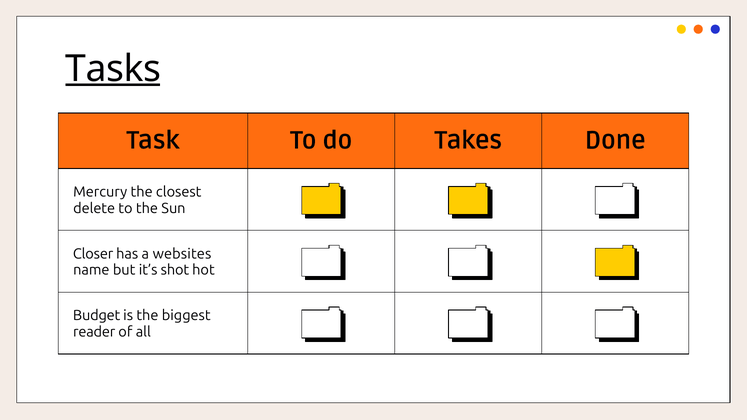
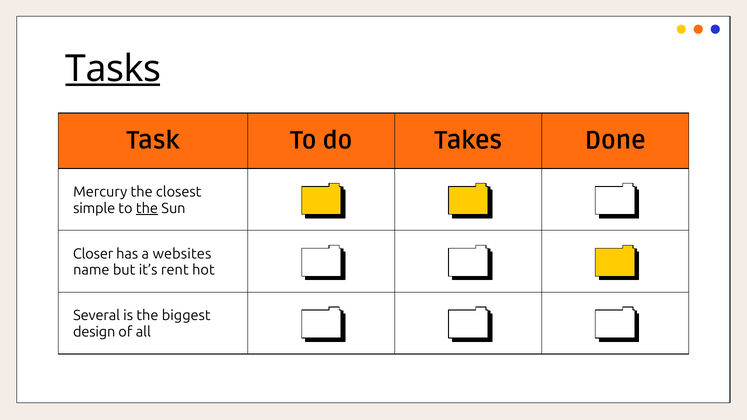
delete: delete -> simple
the at (147, 208) underline: none -> present
shot: shot -> rent
Budget: Budget -> Several
reader: reader -> design
